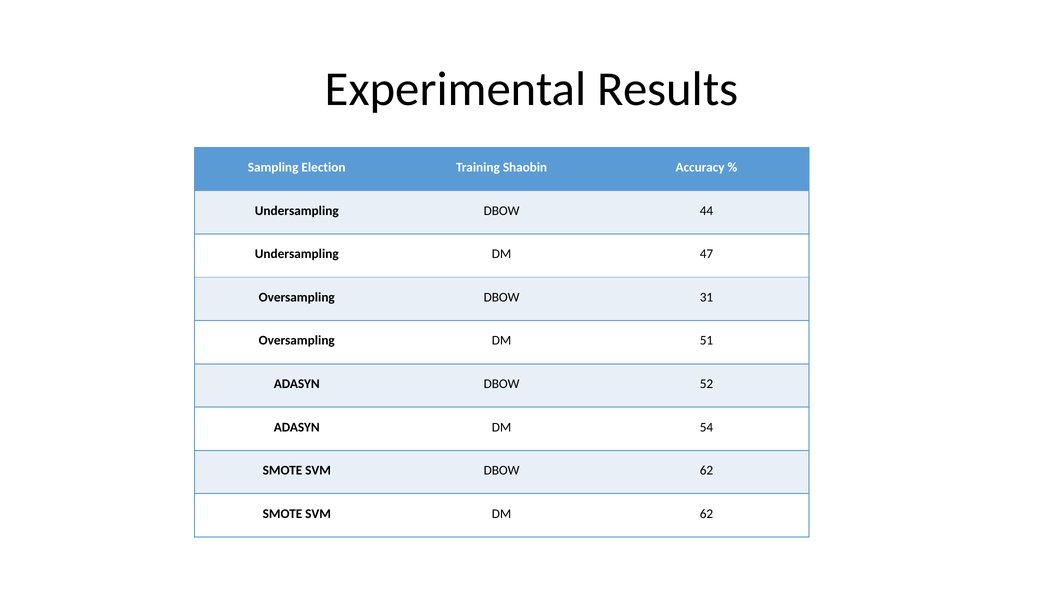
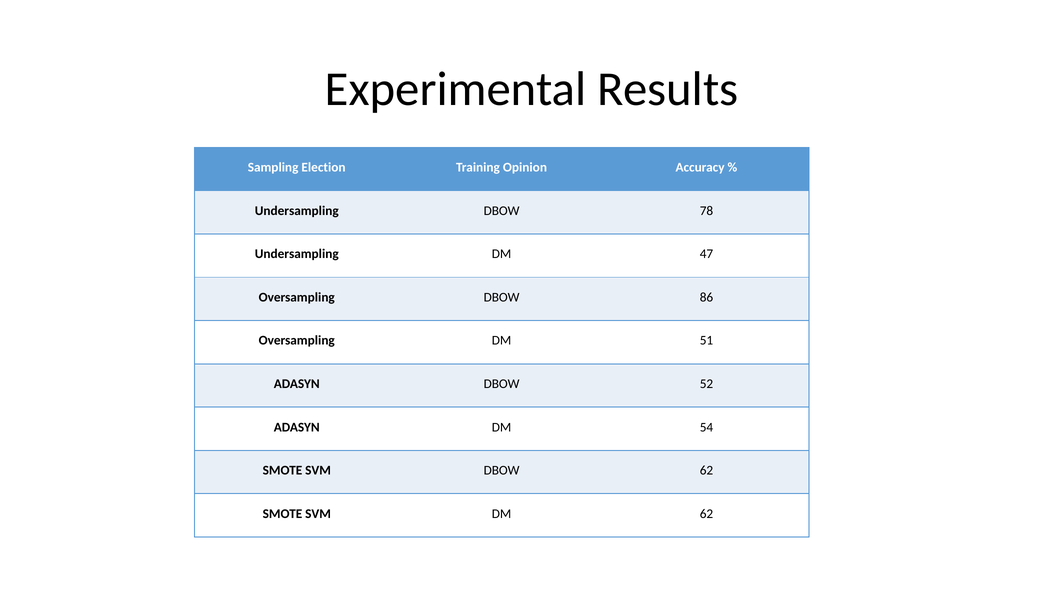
Shaobin: Shaobin -> Opinion
44: 44 -> 78
31: 31 -> 86
